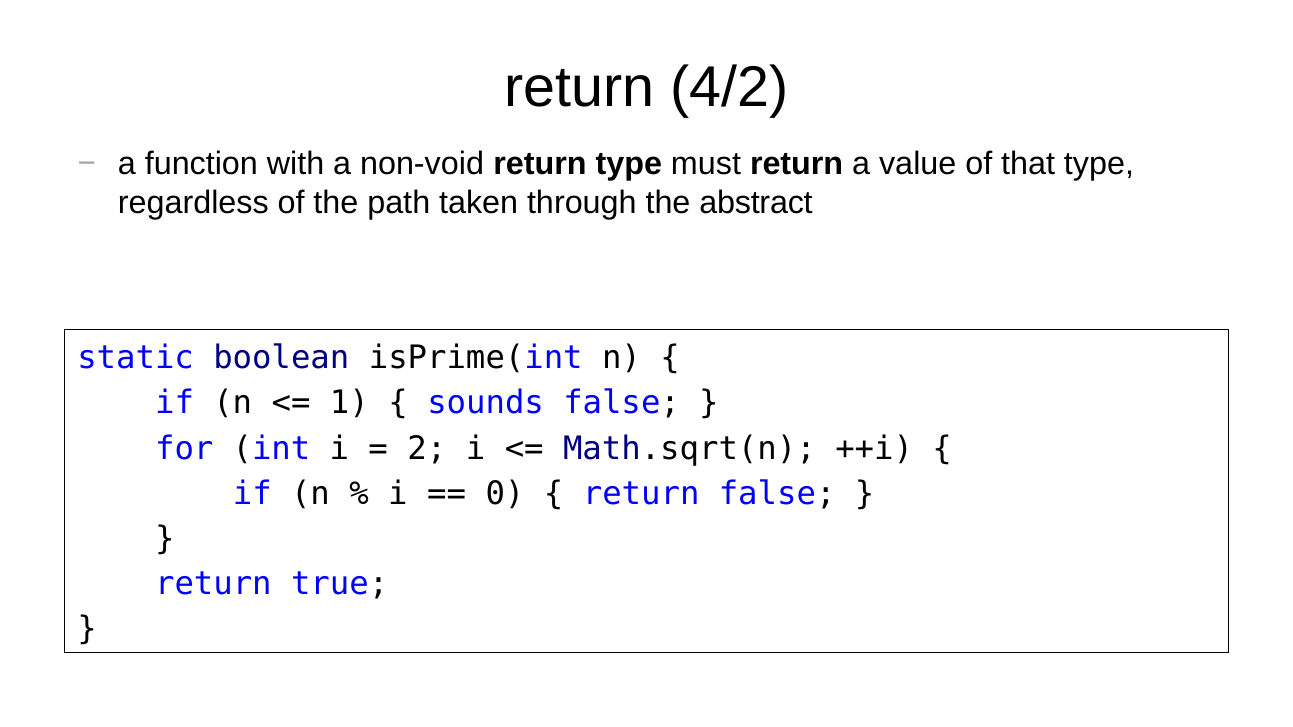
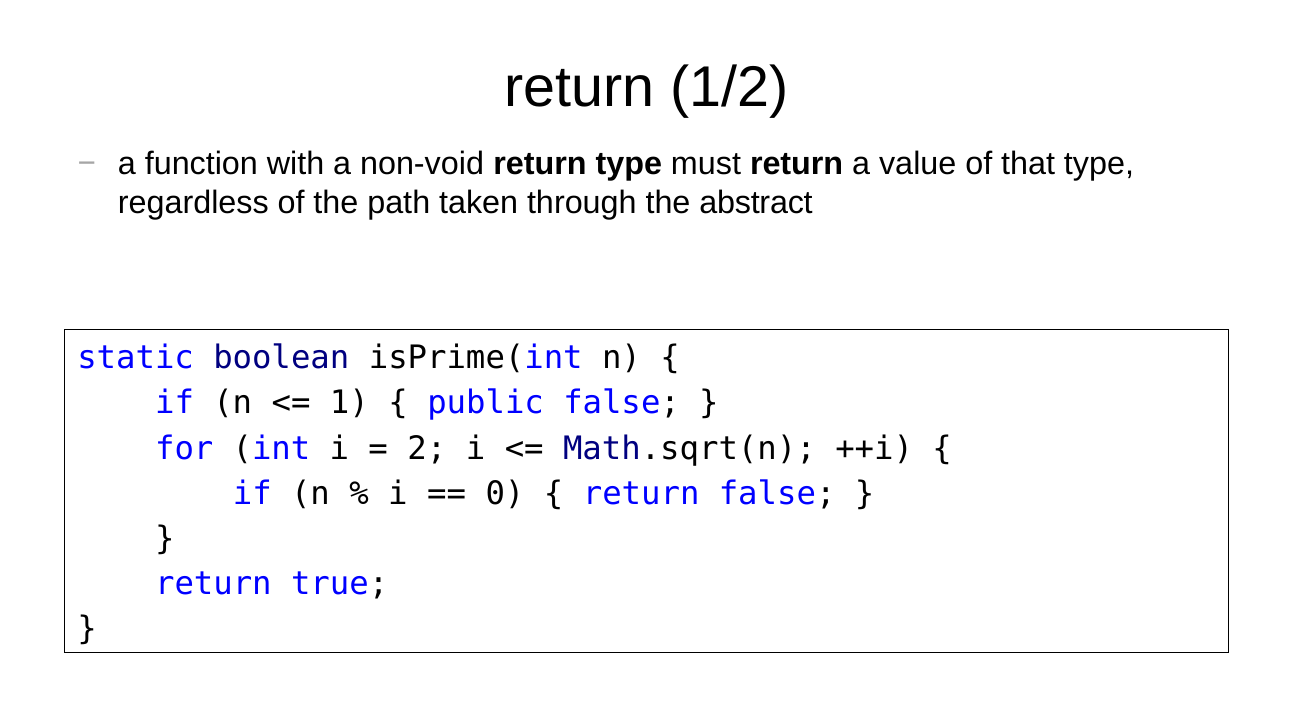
4/2: 4/2 -> 1/2
sounds: sounds -> public
